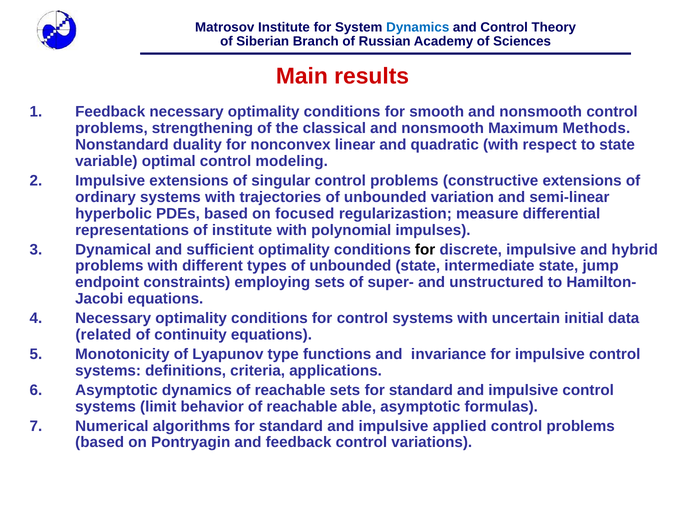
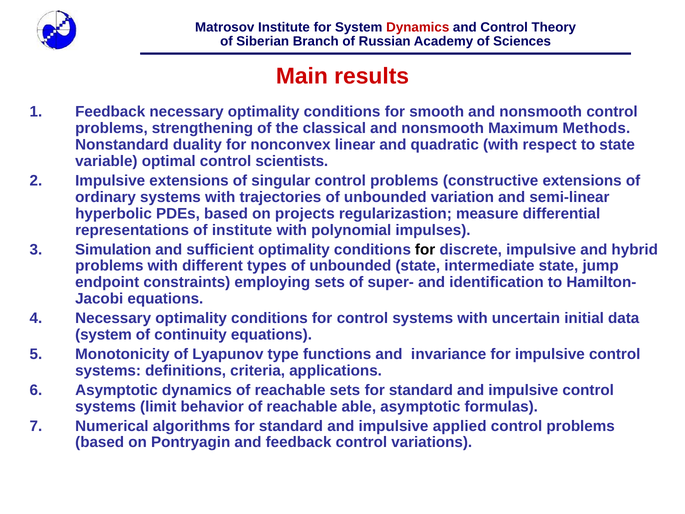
Dynamics at (418, 27) colour: blue -> red
modeling: modeling -> scientists
focused: focused -> projects
Dynamical: Dynamical -> Simulation
unstructured: unstructured -> identification
related at (103, 335): related -> system
